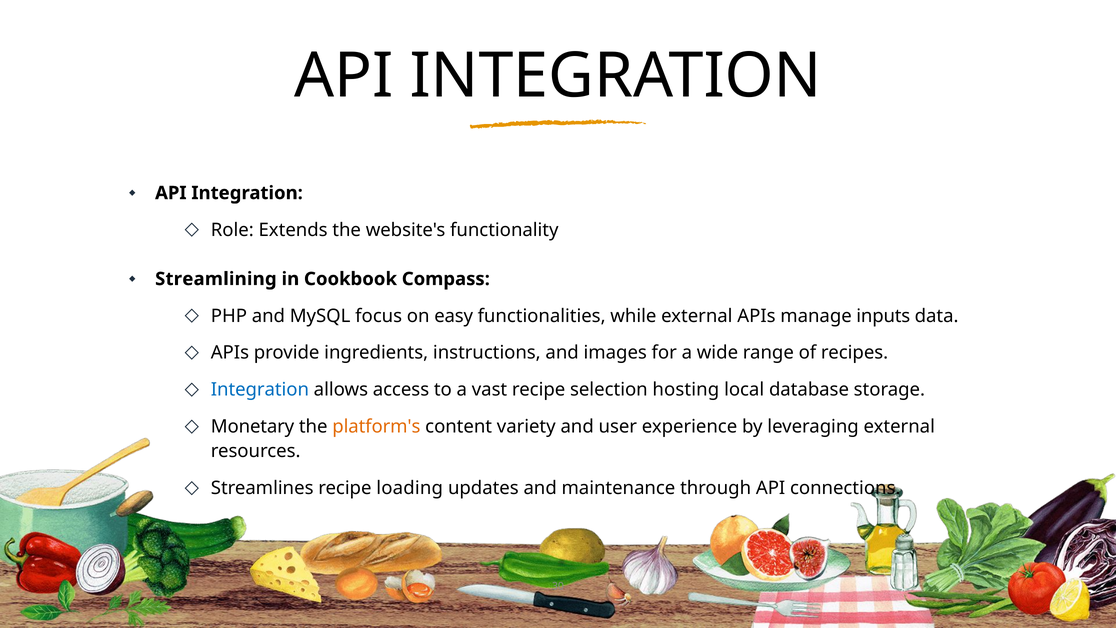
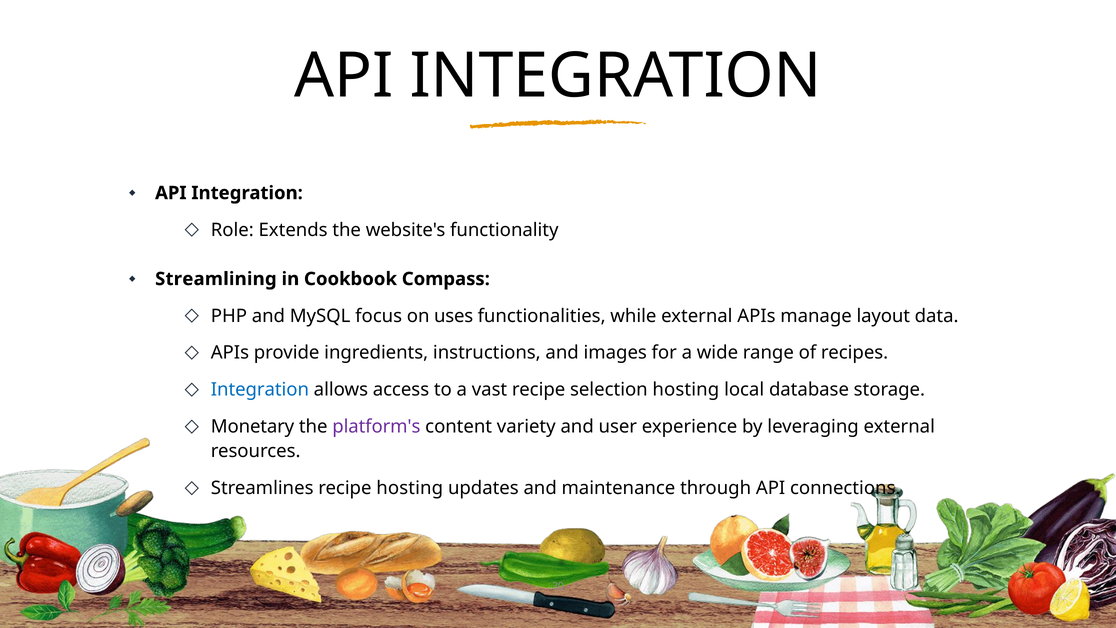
easy: easy -> uses
inputs: inputs -> layout
platform's colour: orange -> purple
recipe loading: loading -> hosting
